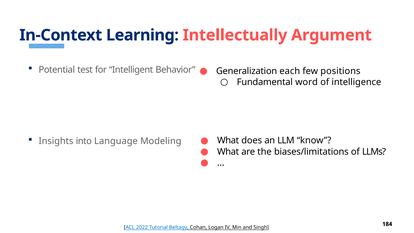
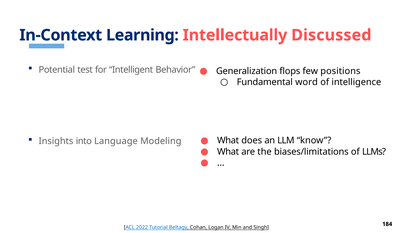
Argument: Argument -> Discussed
each: each -> flops
